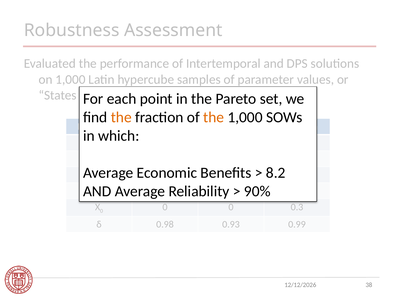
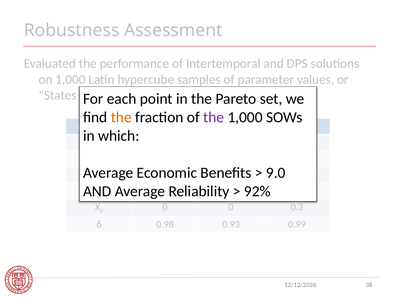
the at (214, 117) colour: orange -> purple
8.2: 8.2 -> 9.0
90%: 90% -> 92%
